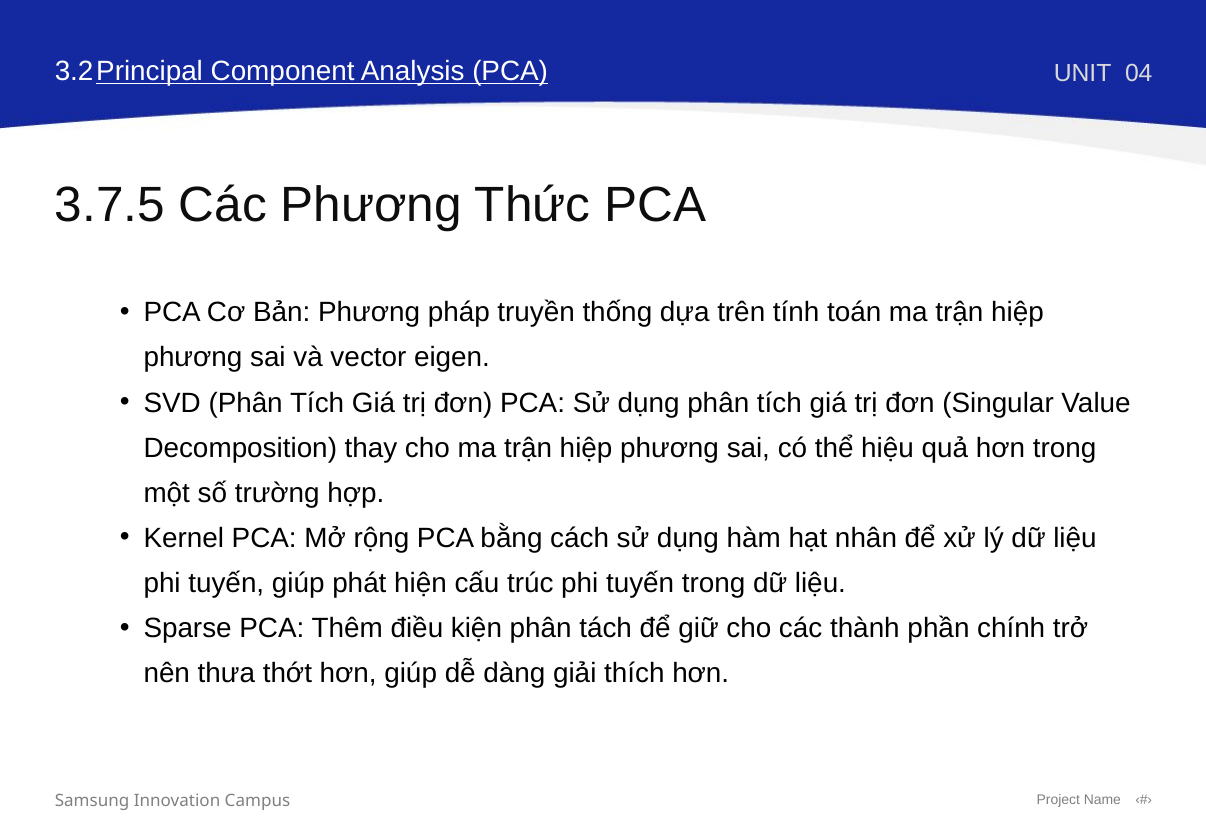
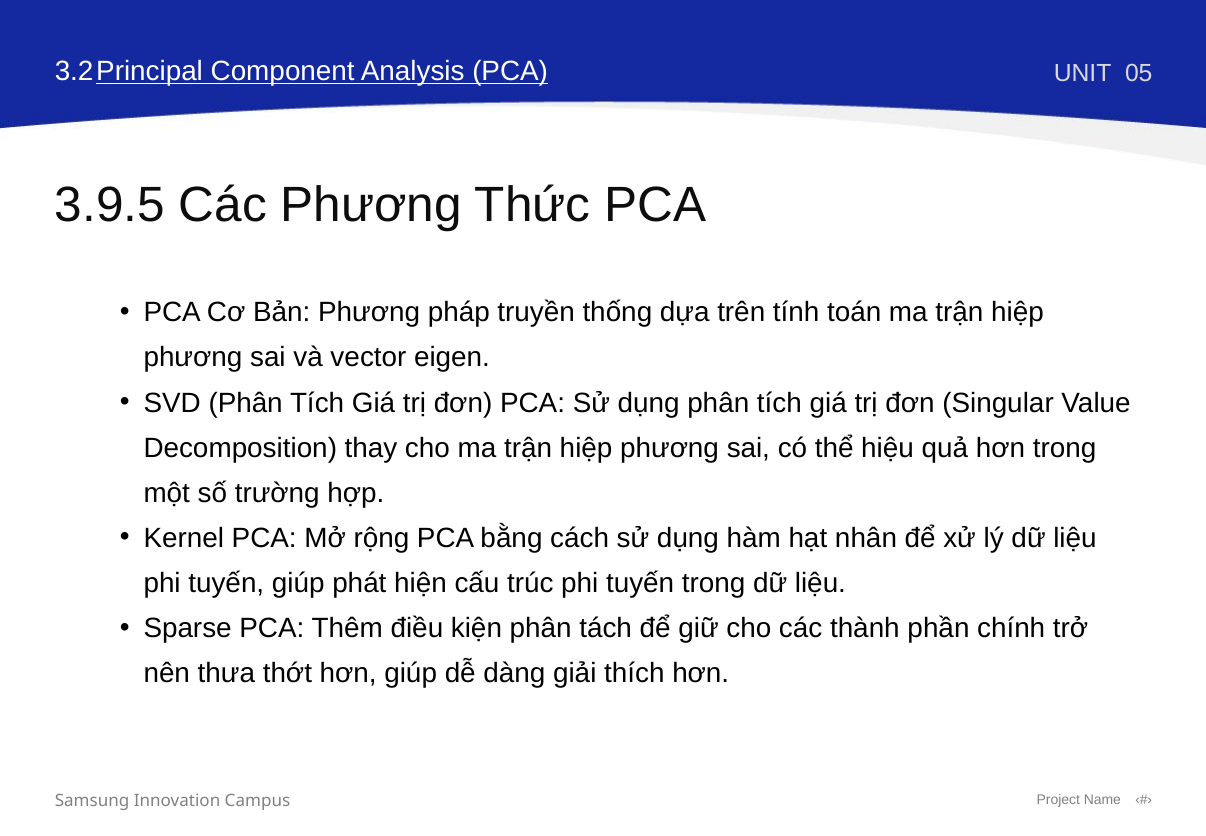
04: 04 -> 05
3.7.5: 3.7.5 -> 3.9.5
